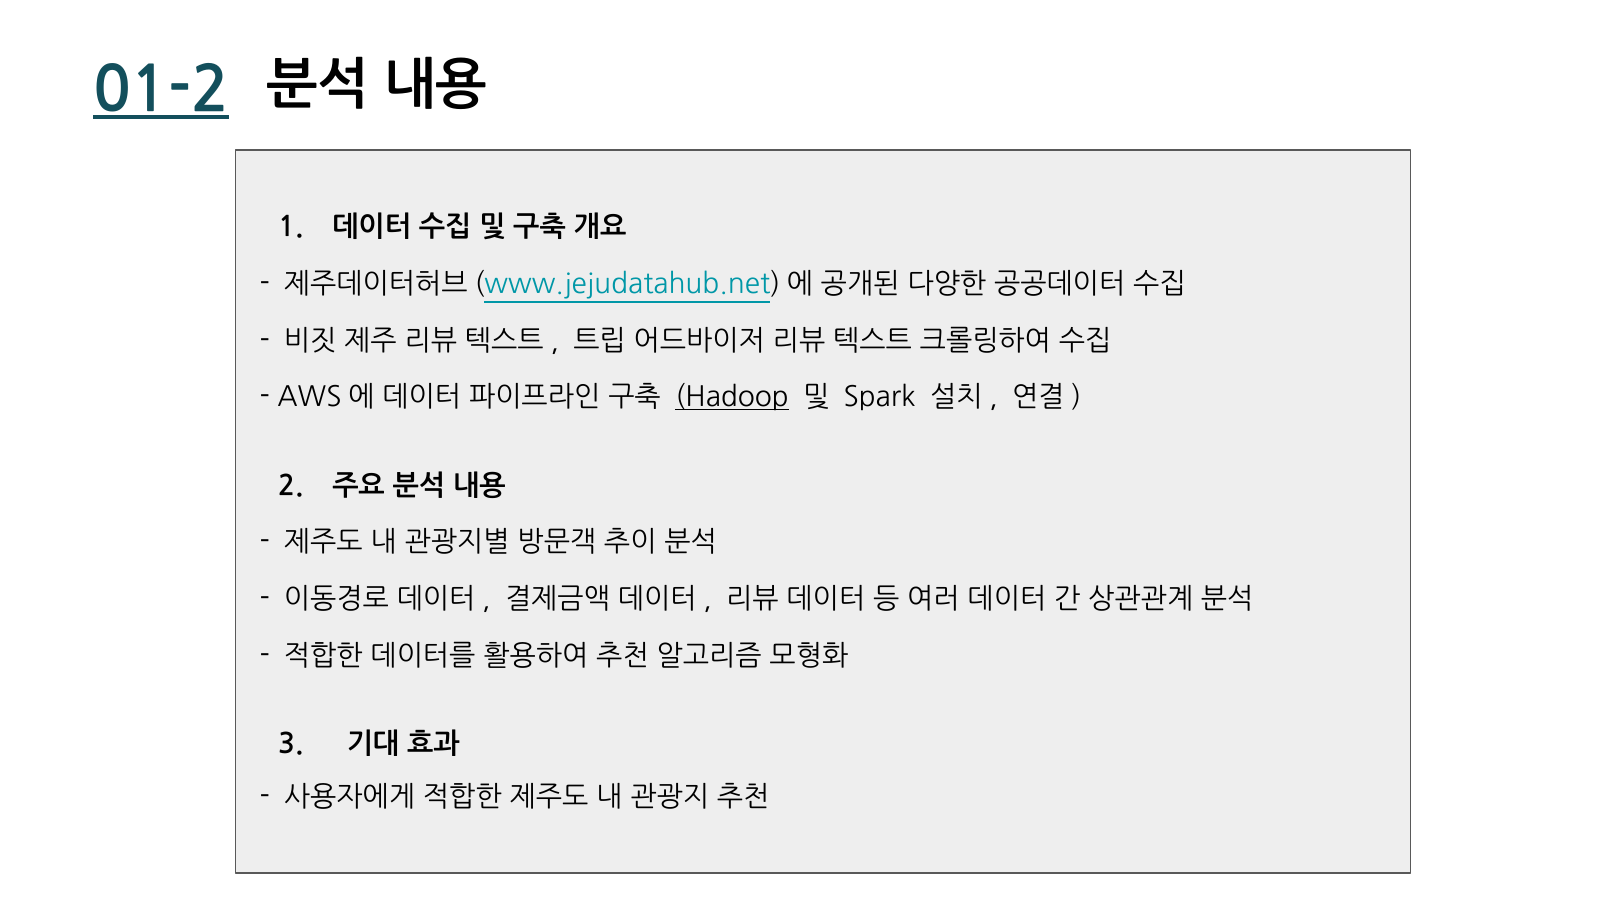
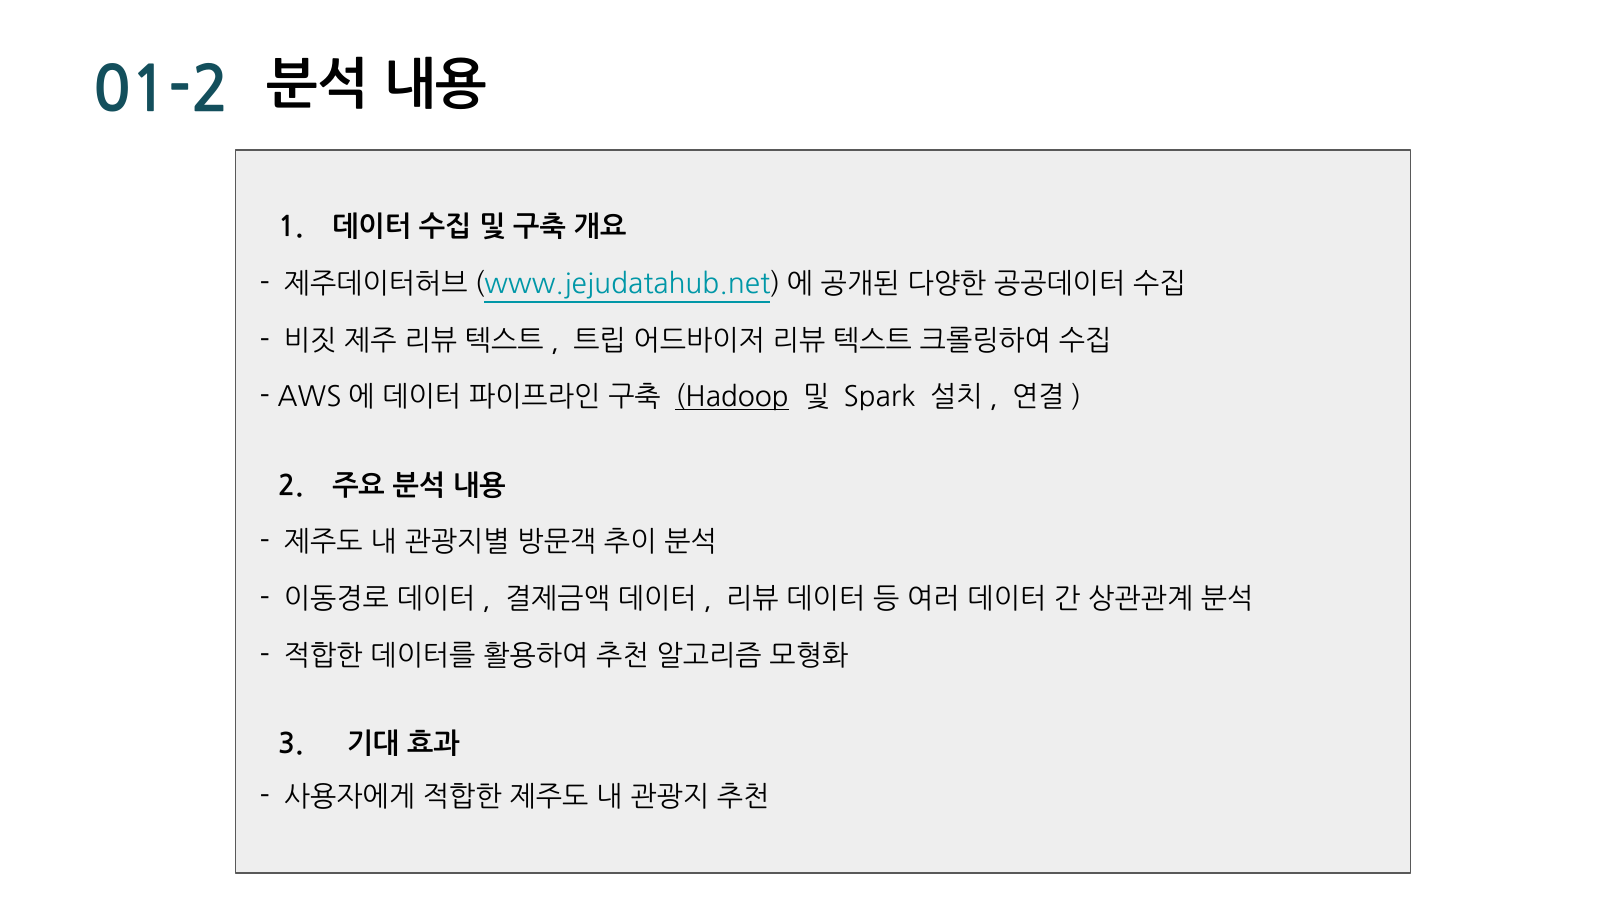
01-2 underline: present -> none
